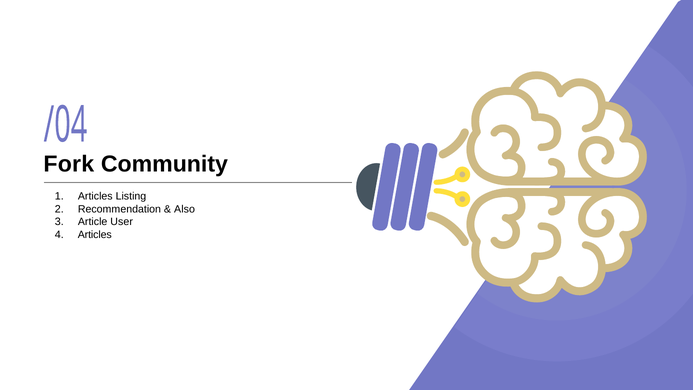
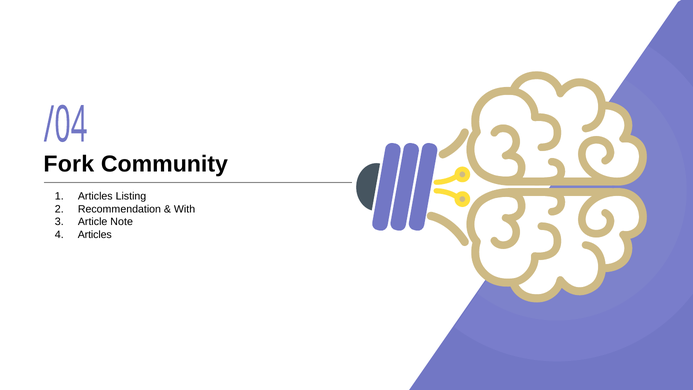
Also: Also -> With
User: User -> Note
